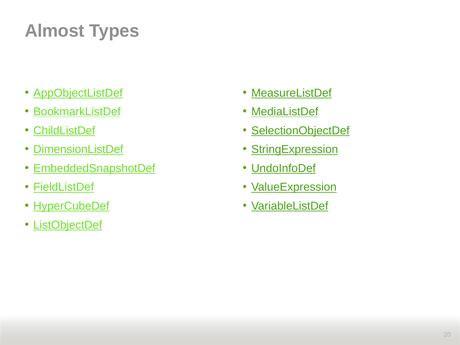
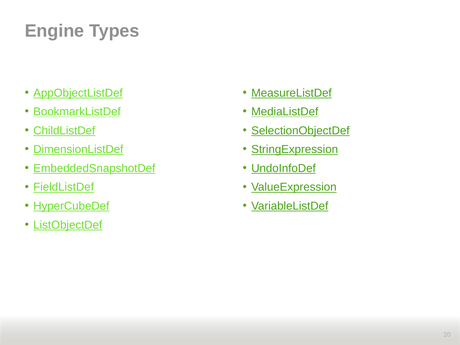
Almost: Almost -> Engine
